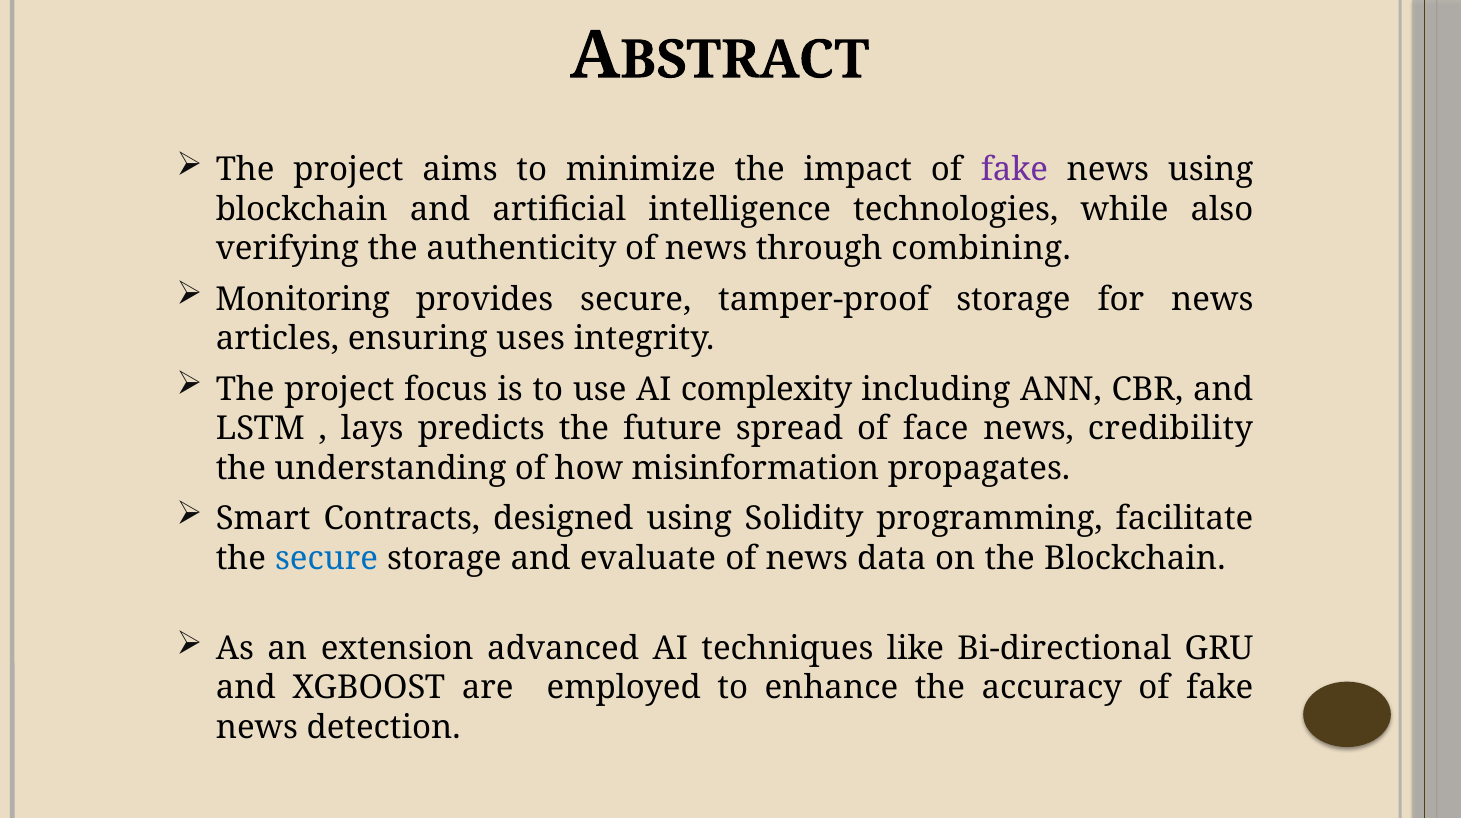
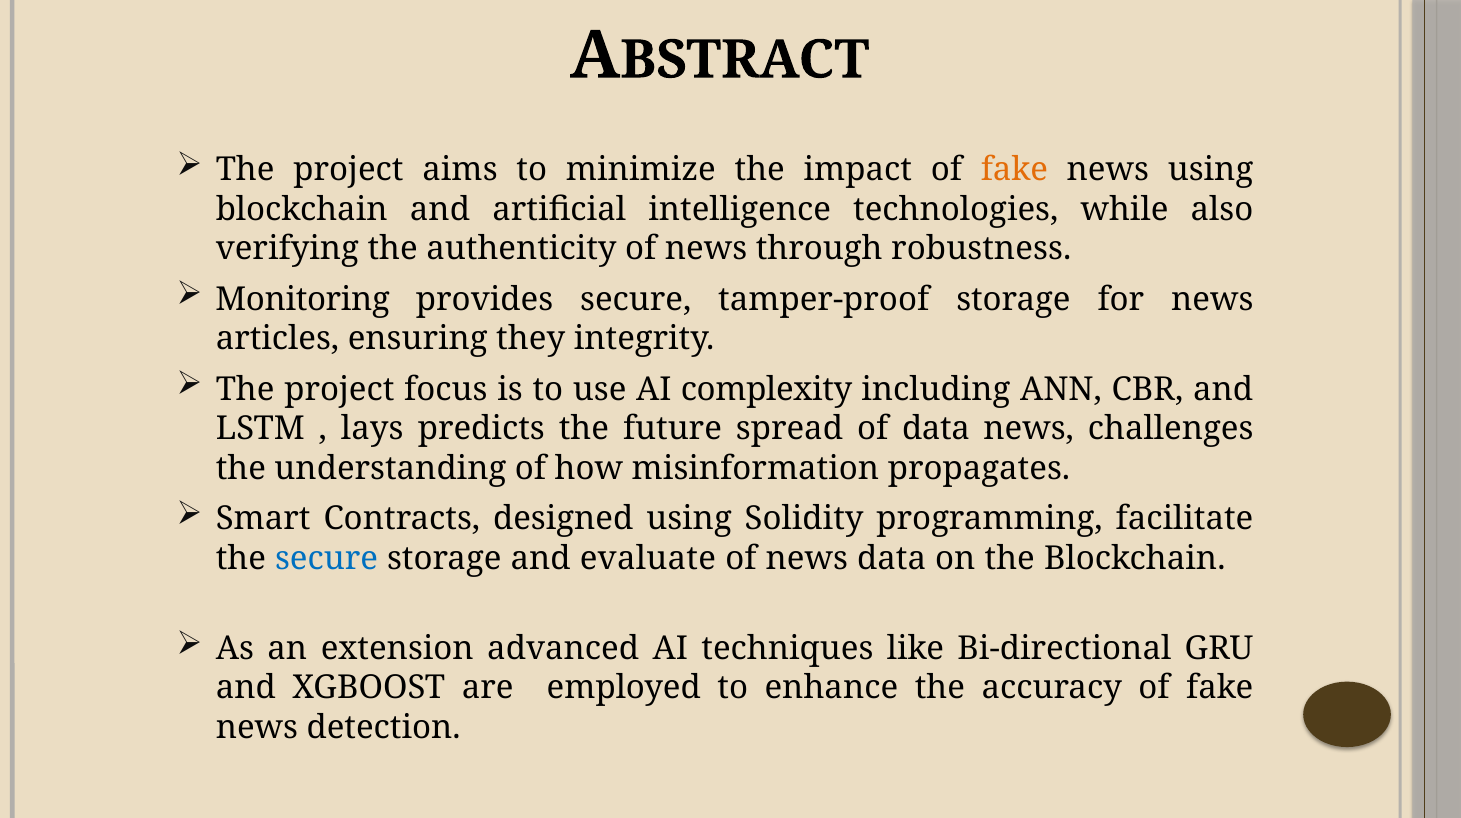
fake at (1014, 170) colour: purple -> orange
combining: combining -> robustness
uses: uses -> they
of face: face -> data
credibility: credibility -> challenges
